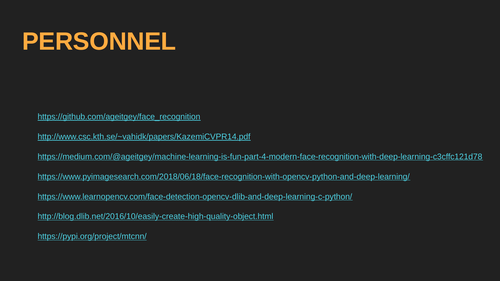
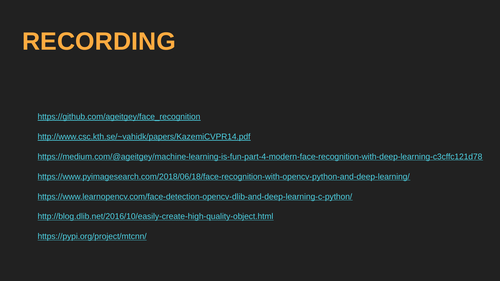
PERSONNEL: PERSONNEL -> RECORDING
